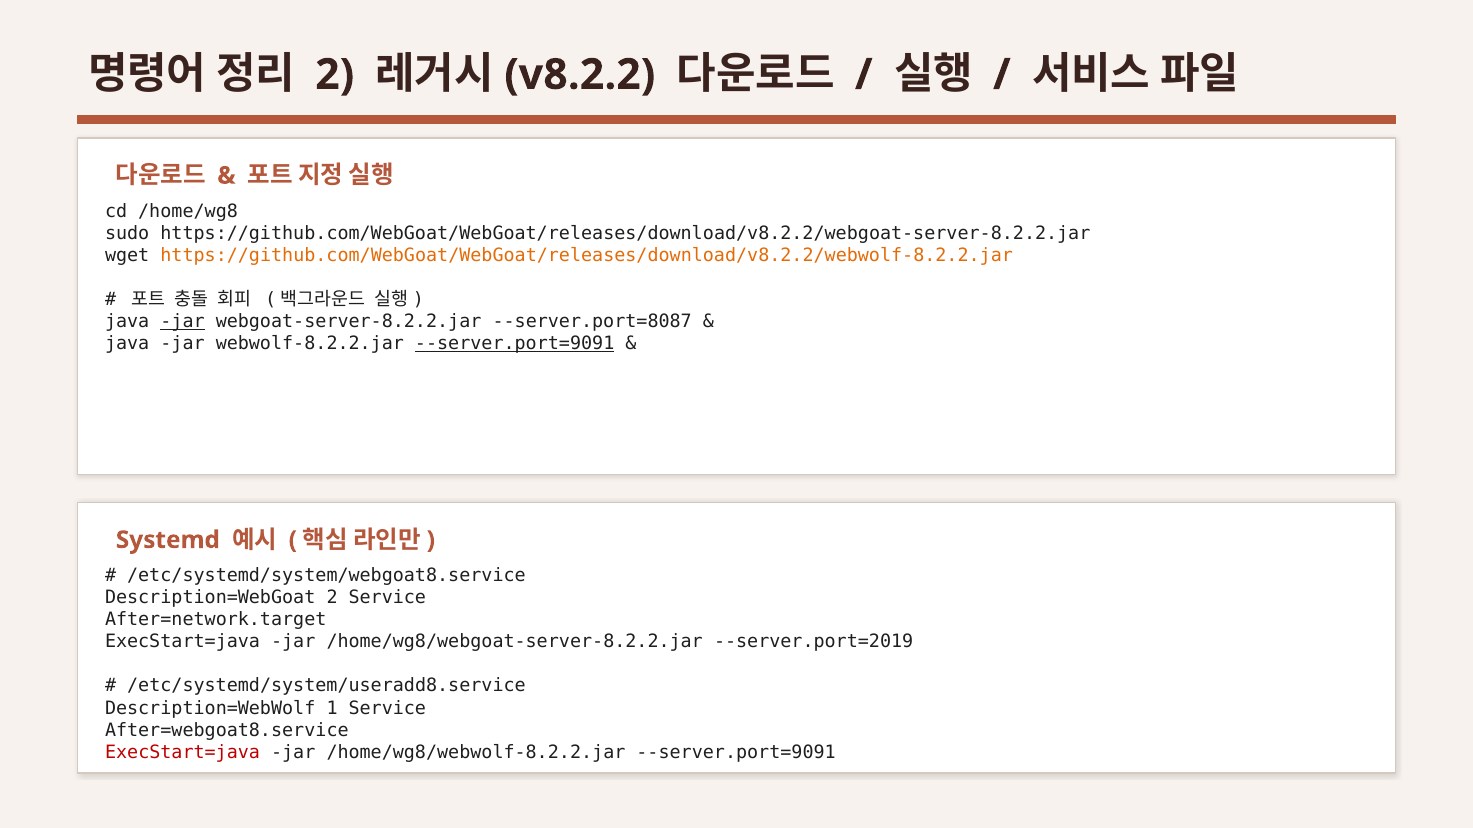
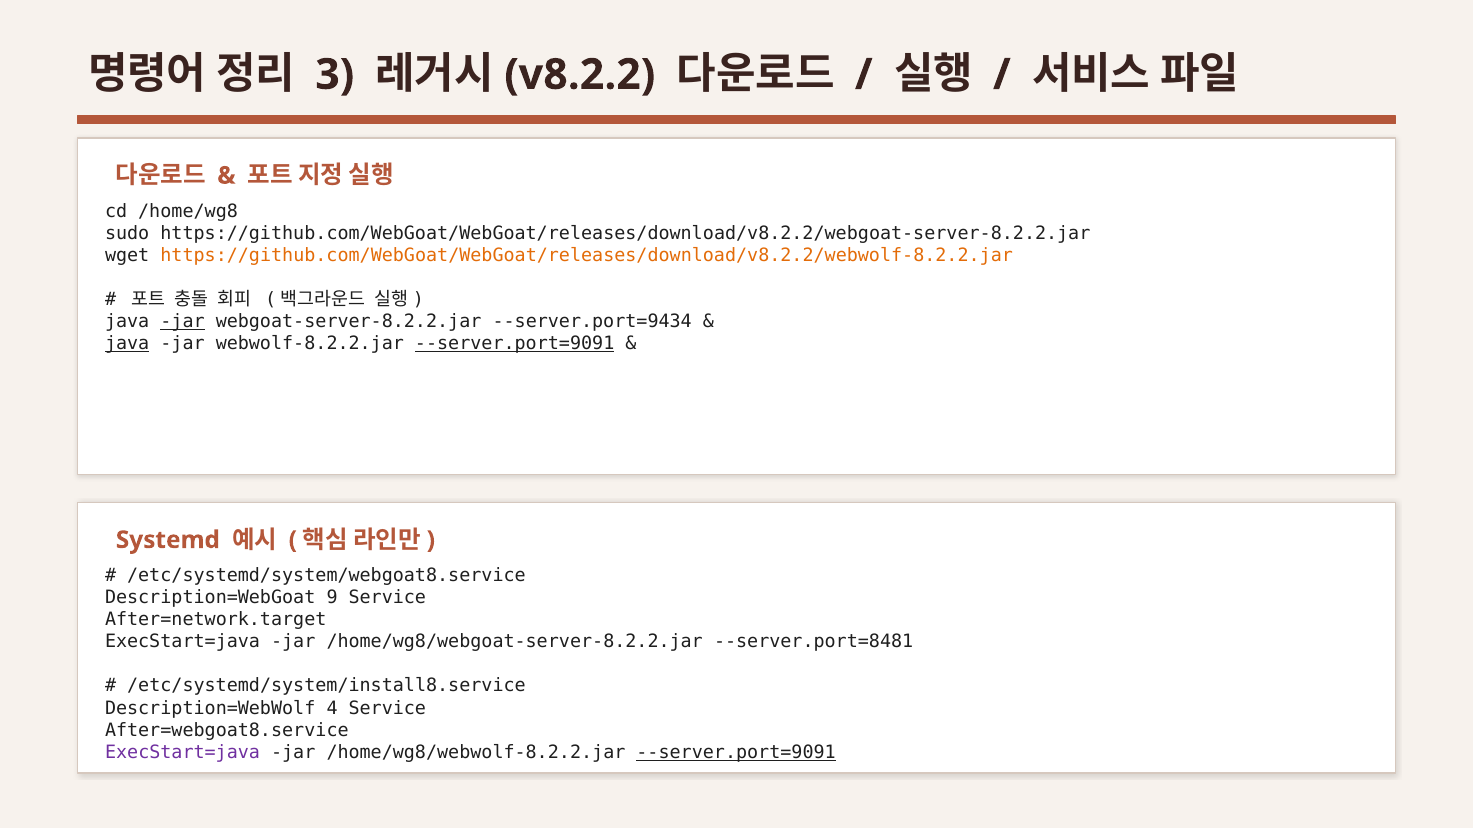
2 at (335, 75): 2 -> 3
--server.port=8087: --server.port=8087 -> --server.port=9434
java at (127, 344) underline: none -> present
Description=WebGoat 2: 2 -> 9
--server.port=2019: --server.port=2019 -> --server.port=8481
/etc/systemd/system/useradd8.service: /etc/systemd/system/useradd8.service -> /etc/systemd/system/install8.service
1: 1 -> 4
ExecStart=java at (183, 753) colour: red -> purple
--server.port=9091 at (736, 753) underline: none -> present
